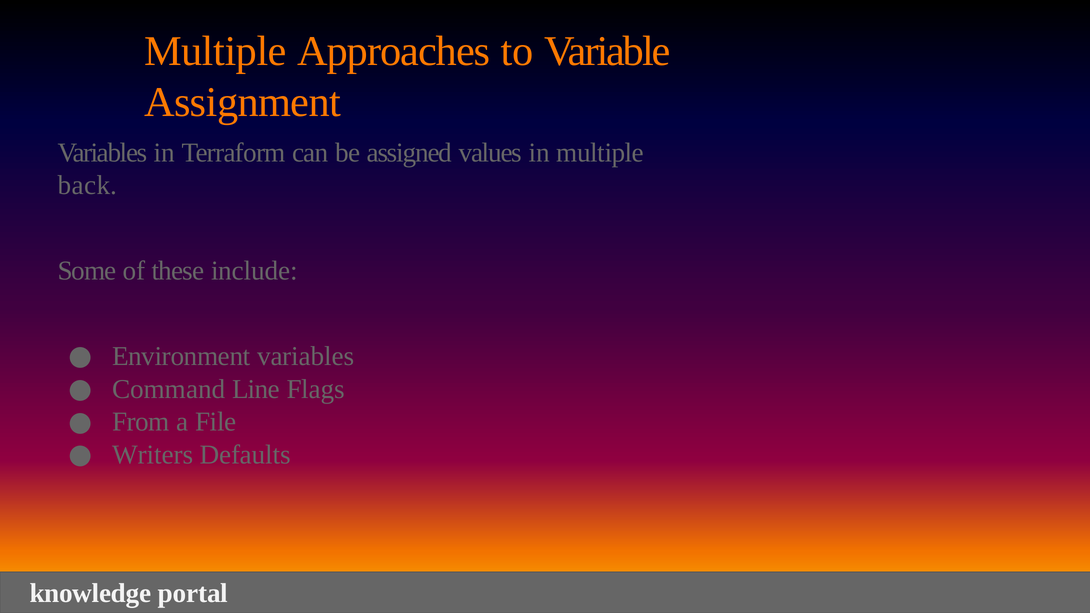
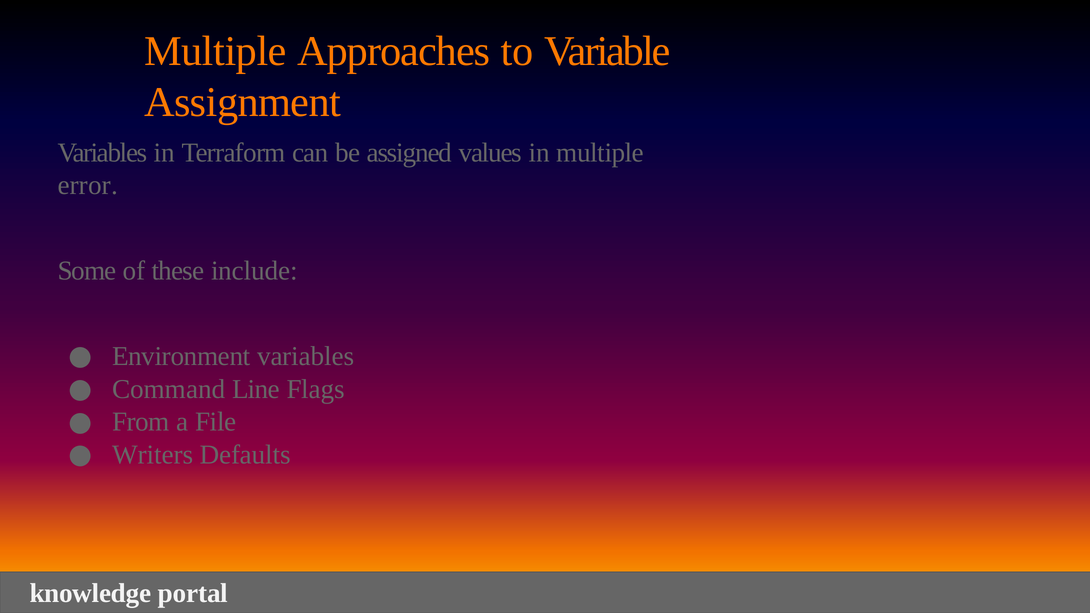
back: back -> error
